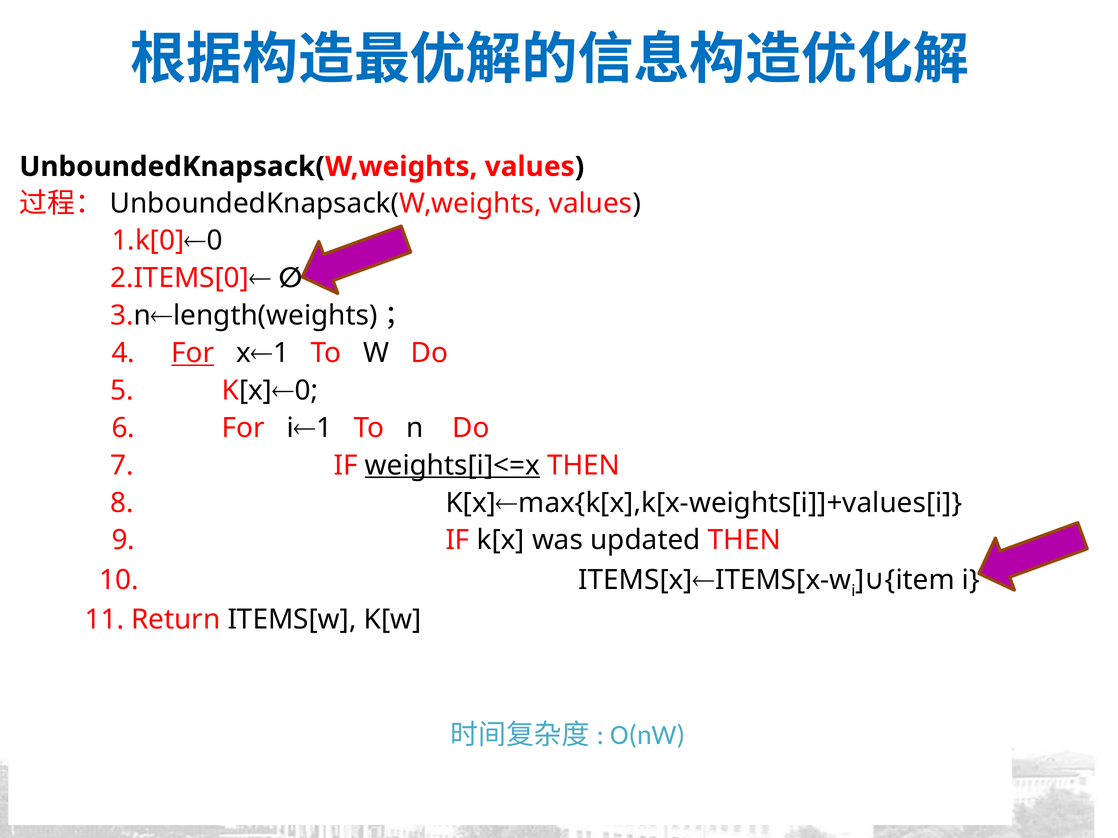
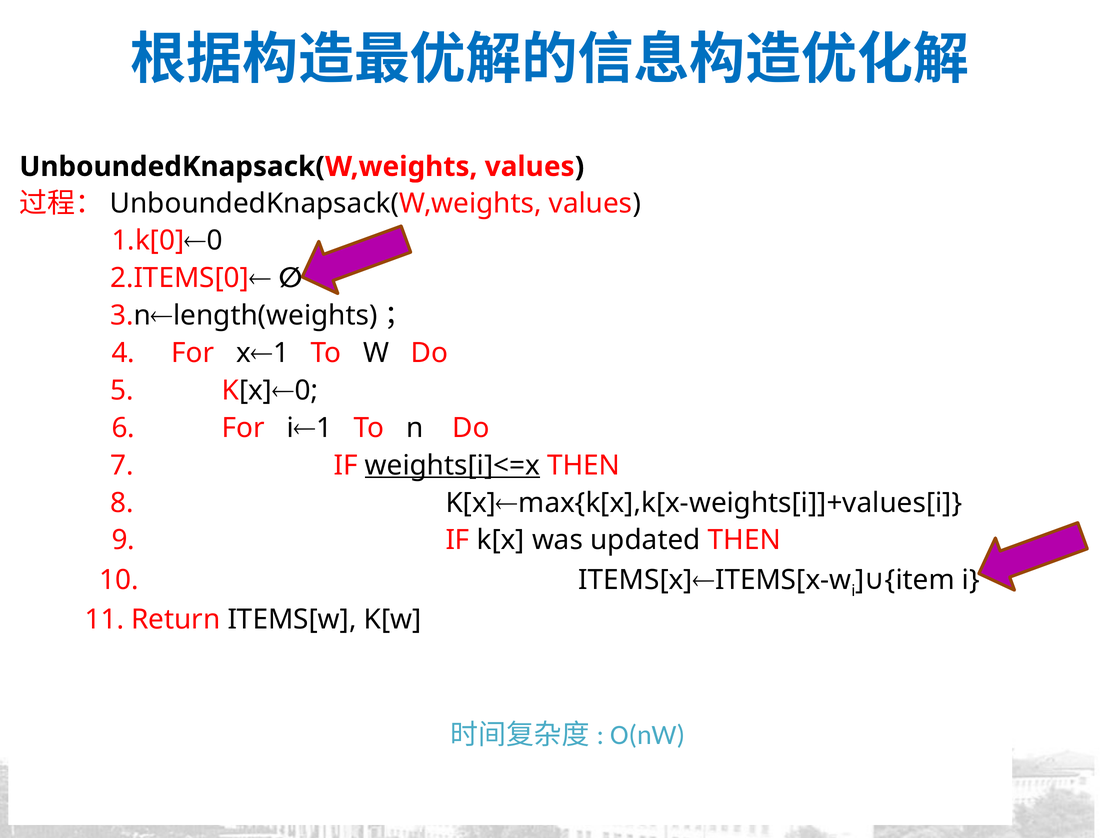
For at (193, 353) underline: present -> none
